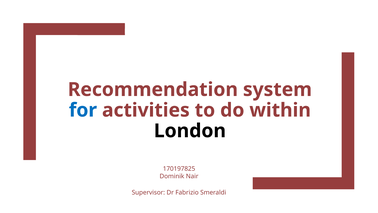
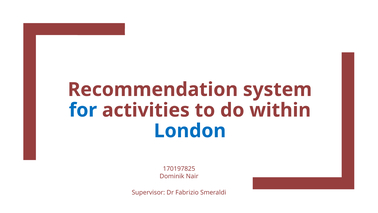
London colour: black -> blue
